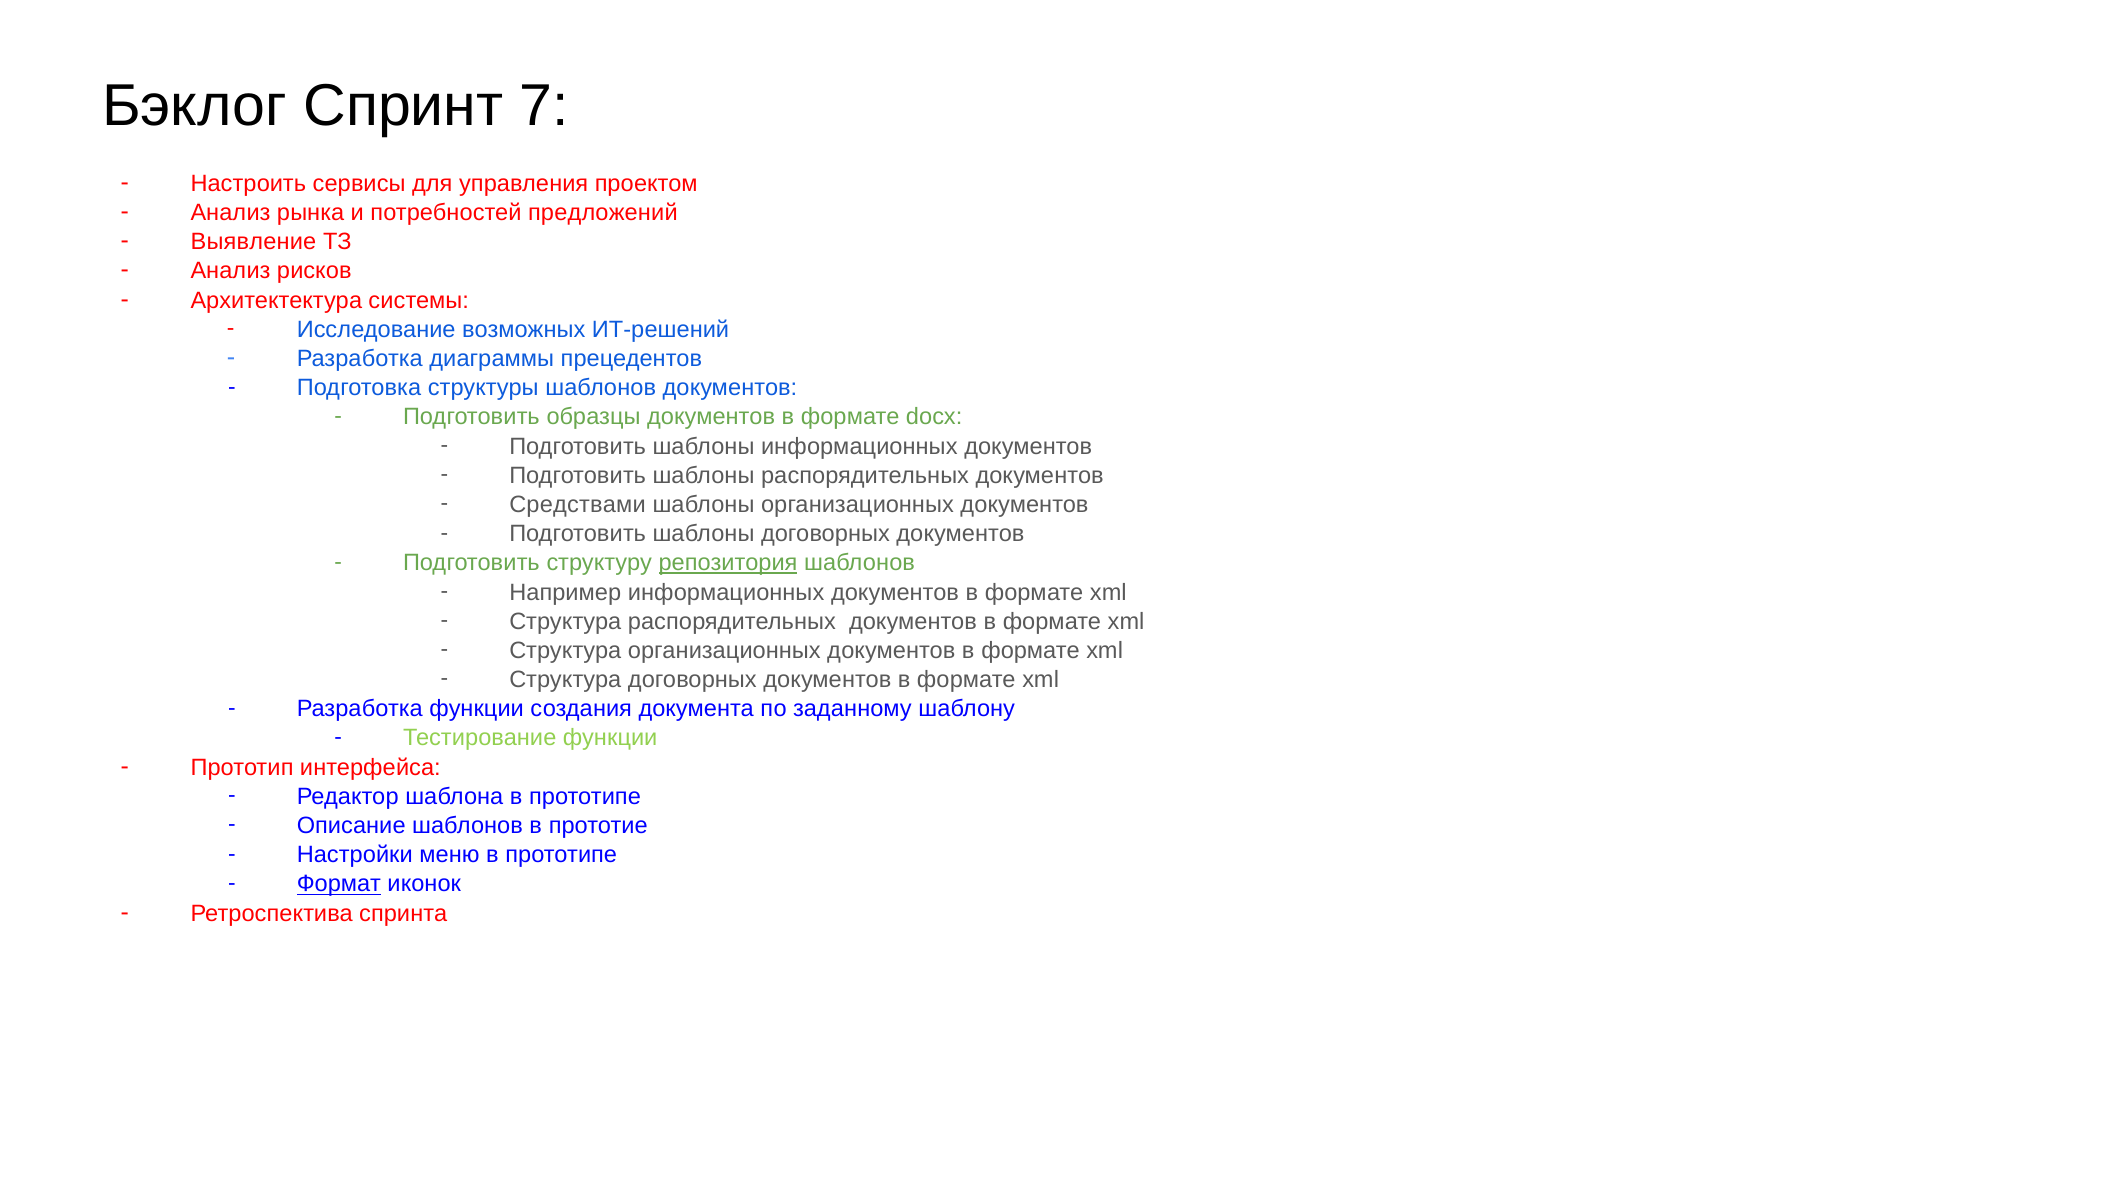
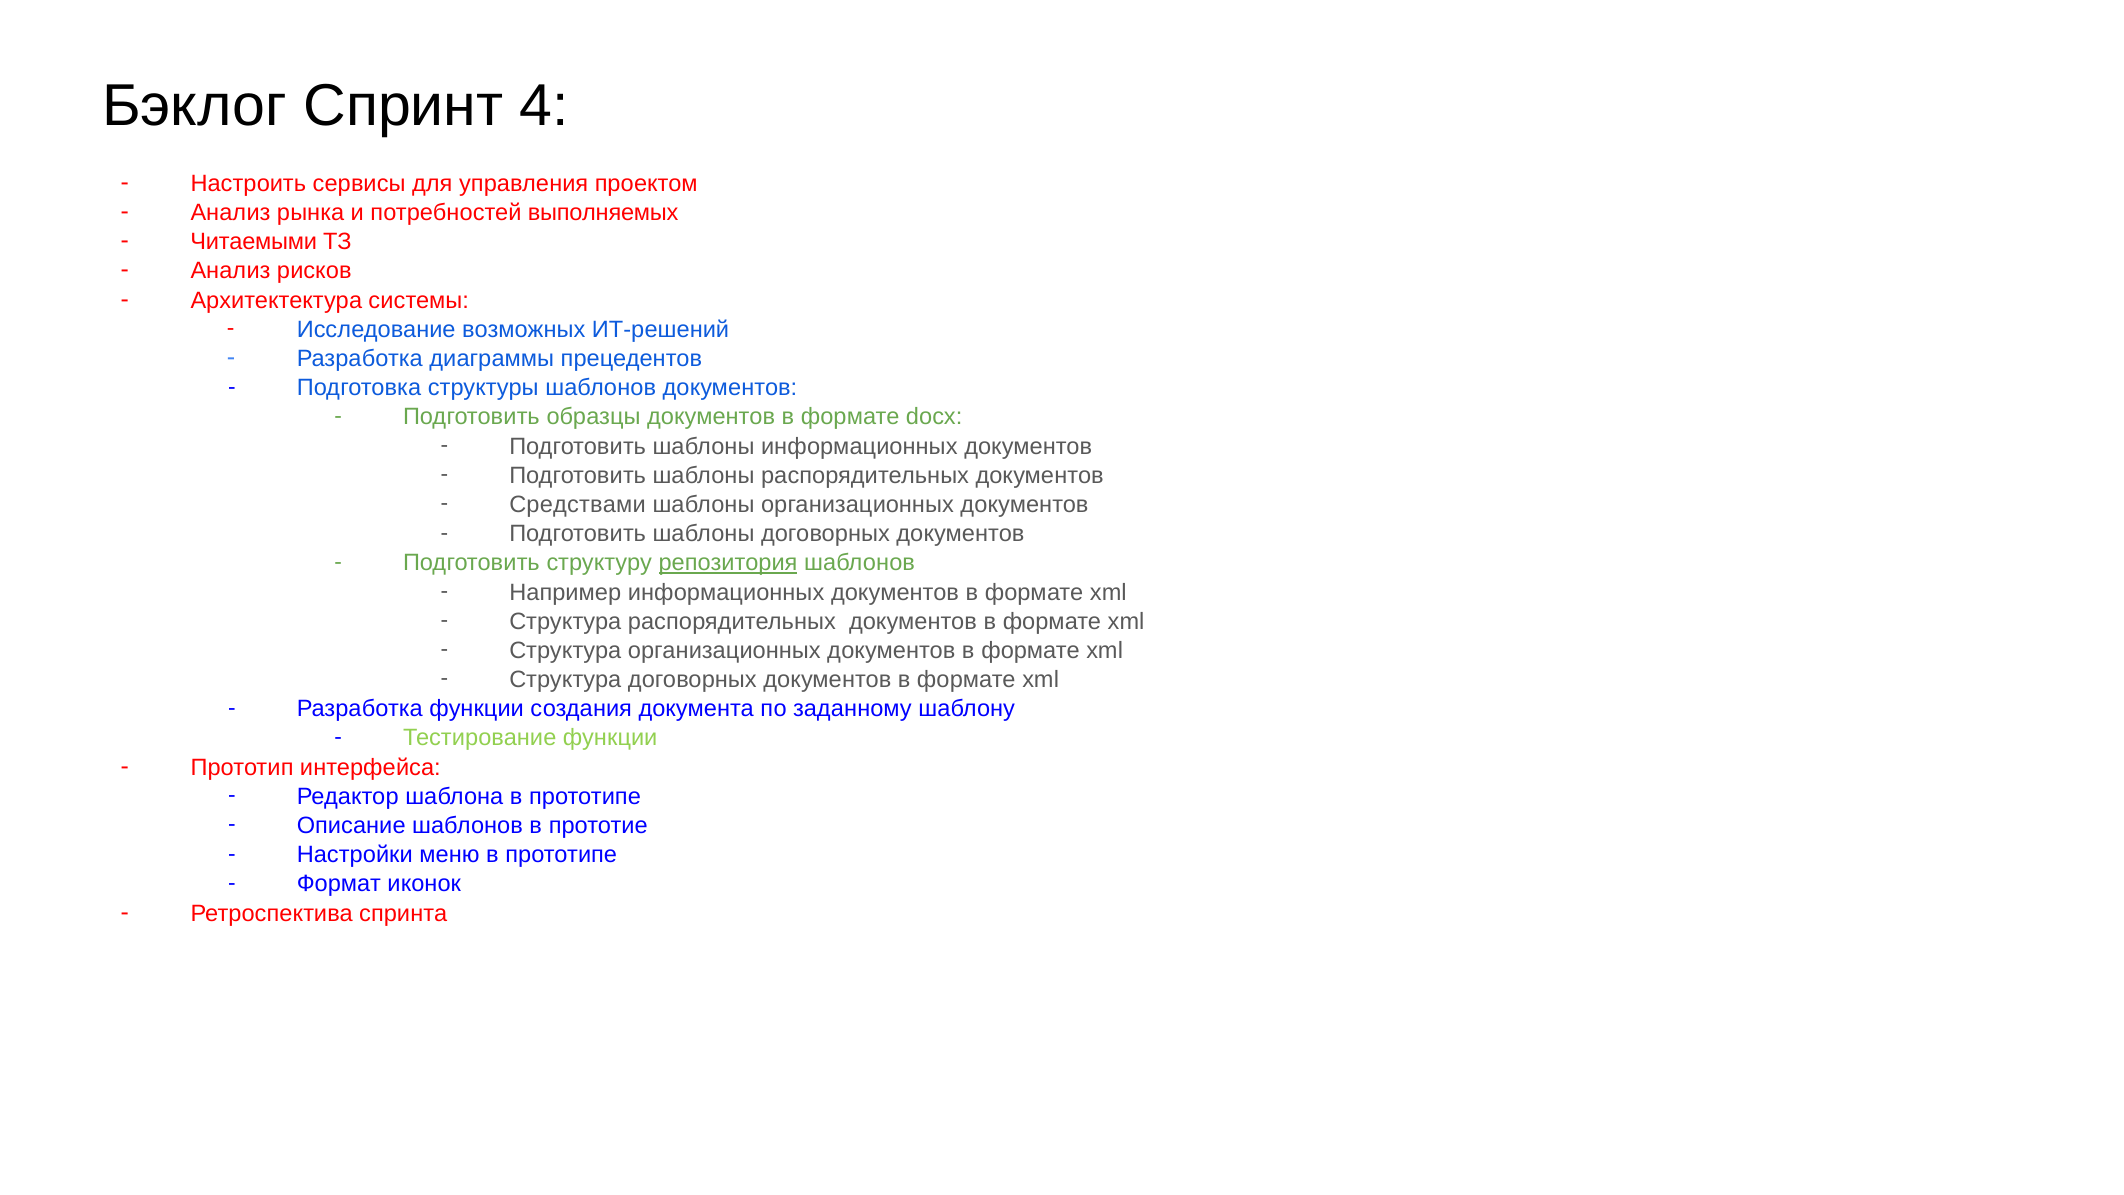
7: 7 -> 4
предложений: предложений -> выполняемых
Выявление: Выявление -> Читаемыми
Формат underline: present -> none
